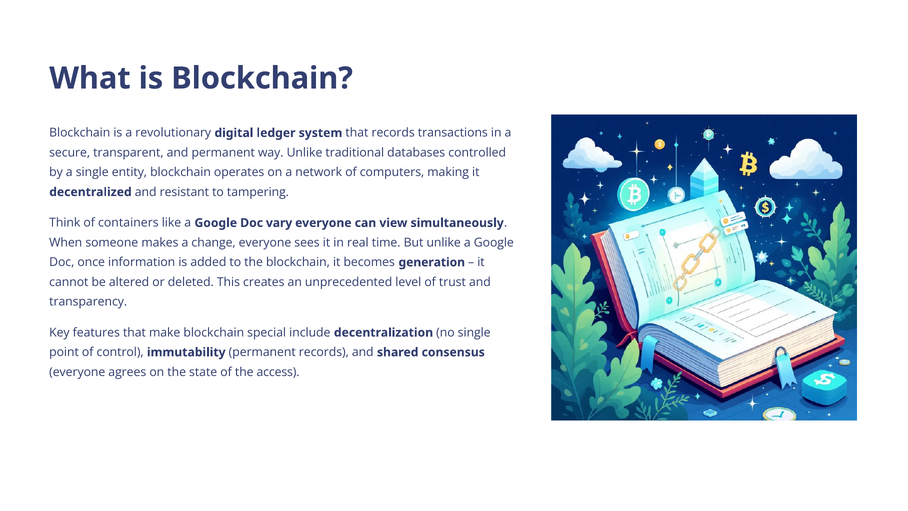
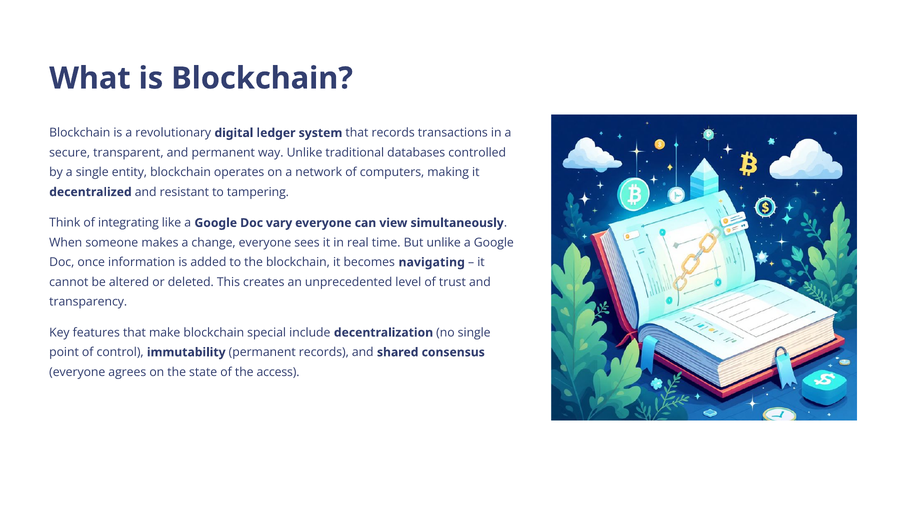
containers: containers -> integrating
generation: generation -> navigating
